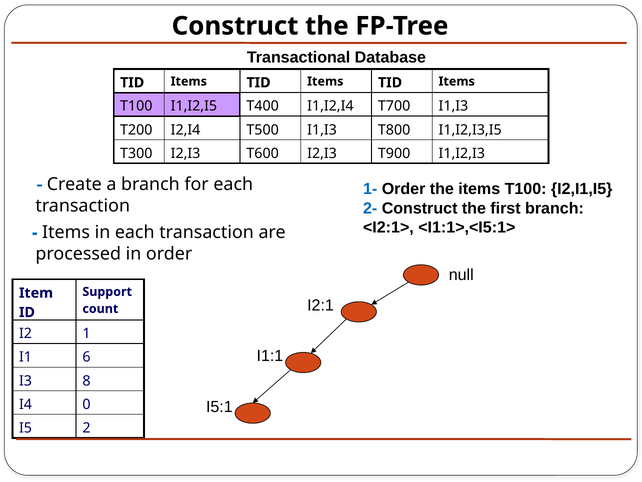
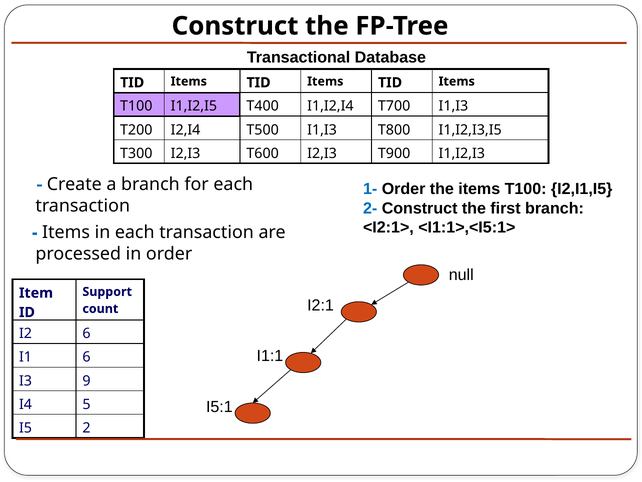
I2 1: 1 -> 6
8: 8 -> 9
0: 0 -> 5
